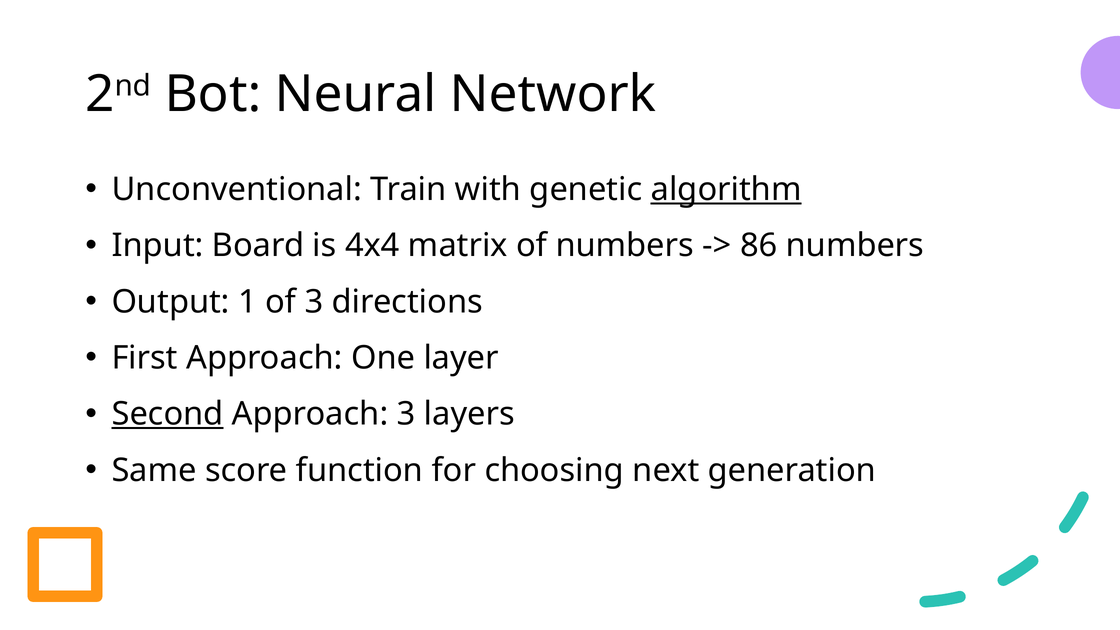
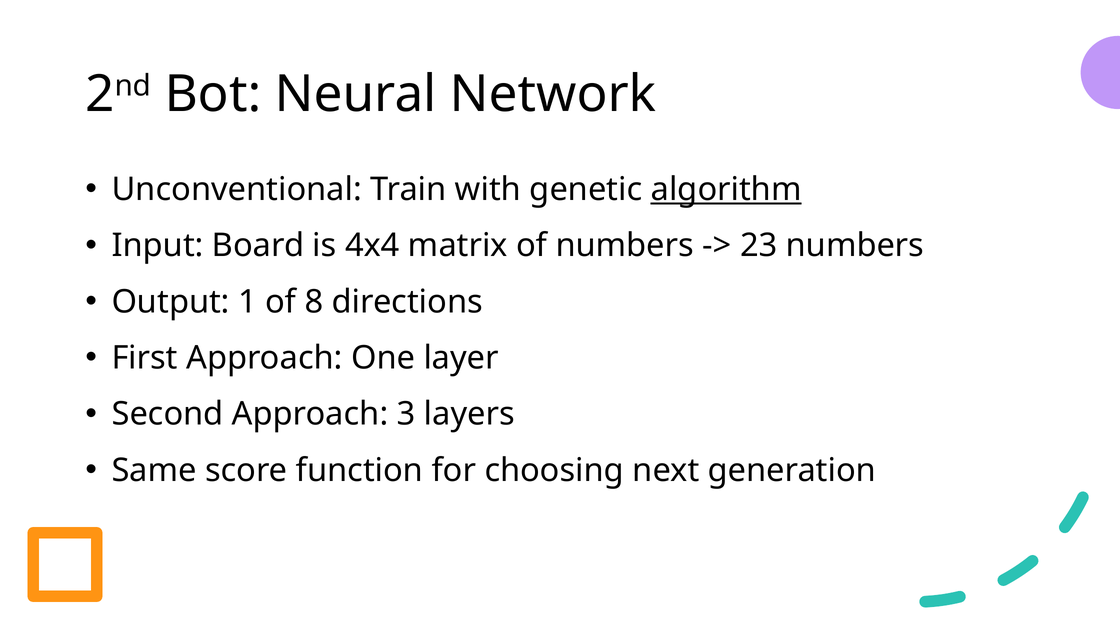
86: 86 -> 23
of 3: 3 -> 8
Second underline: present -> none
